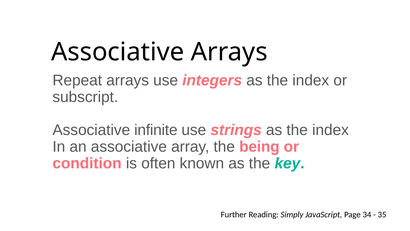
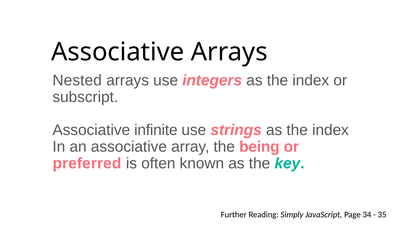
Repeat: Repeat -> Nested
condition: condition -> preferred
